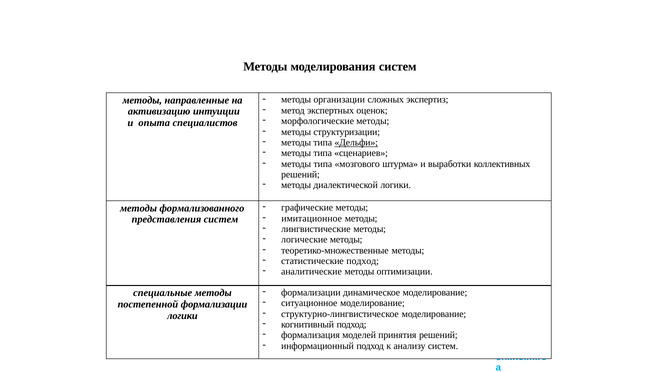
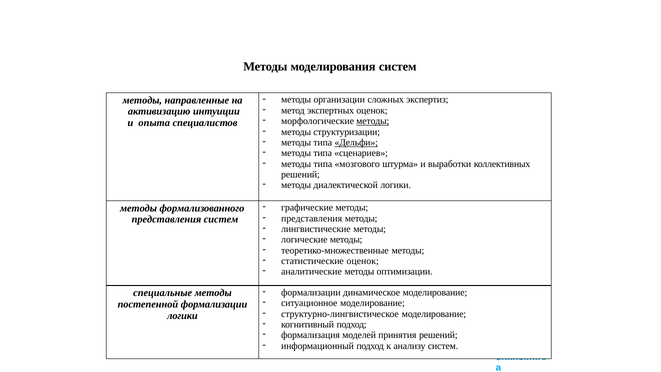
методы at (373, 121) underline: none -> present
имитационное at (312, 218): имитационное -> представления
статистические подход: подход -> оценок
